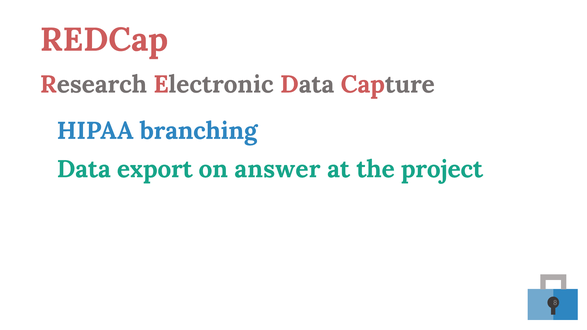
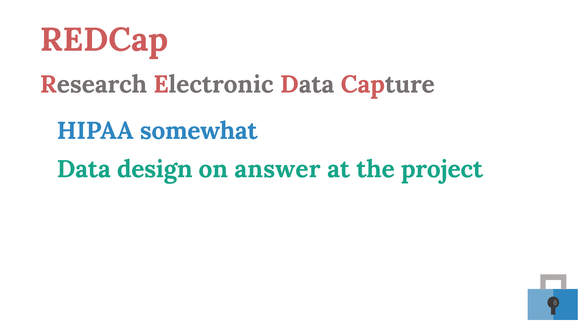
branching: branching -> somewhat
export: export -> design
